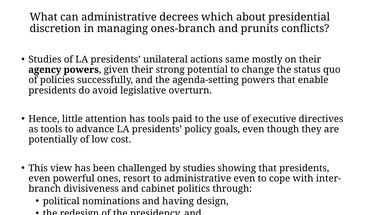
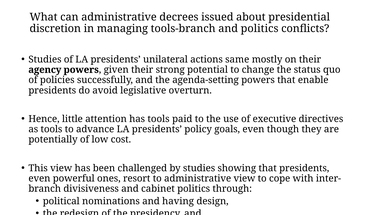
which: which -> issued
ones-branch: ones-branch -> tools-branch
and prunits: prunits -> politics
administrative even: even -> view
